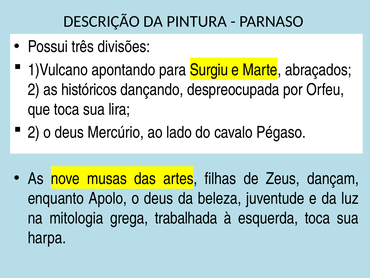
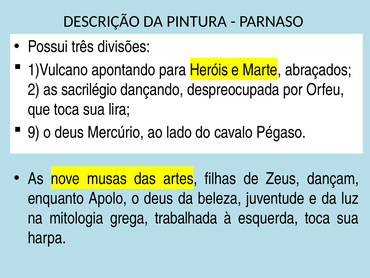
Surgiu: Surgiu -> Heróis
históricos: históricos -> sacrilégio
2 at (34, 132): 2 -> 9
